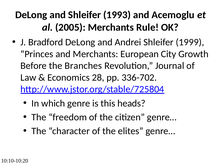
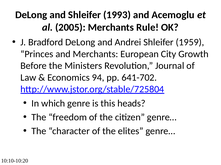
1999: 1999 -> 1959
Branches: Branches -> Ministers
28: 28 -> 94
336-702: 336-702 -> 641-702
